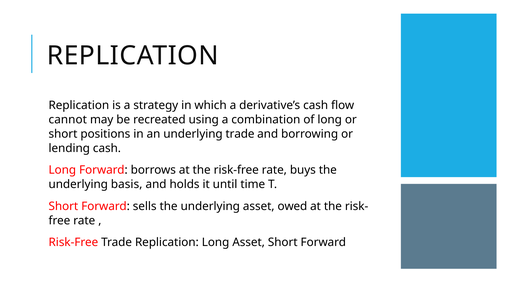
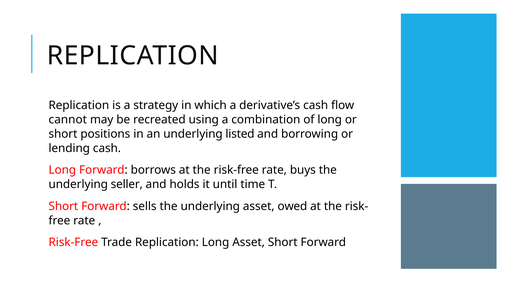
underlying trade: trade -> listed
basis: basis -> seller
